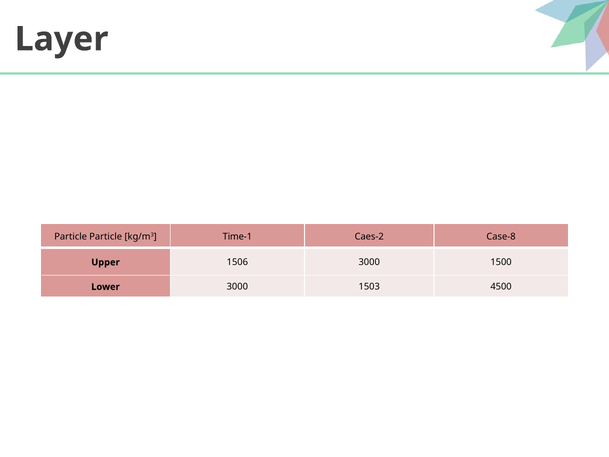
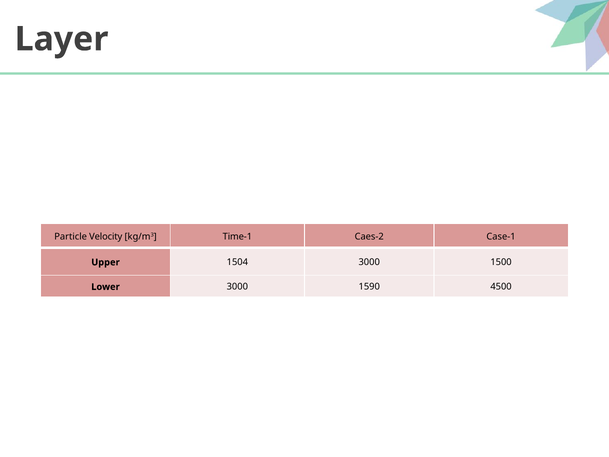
Particle Particle: Particle -> Velocity
Case-8: Case-8 -> Case-1
1506: 1506 -> 1504
1503: 1503 -> 1590
